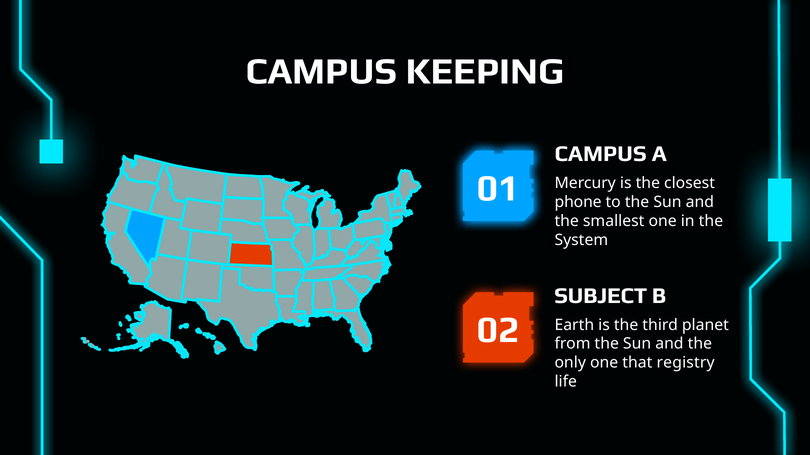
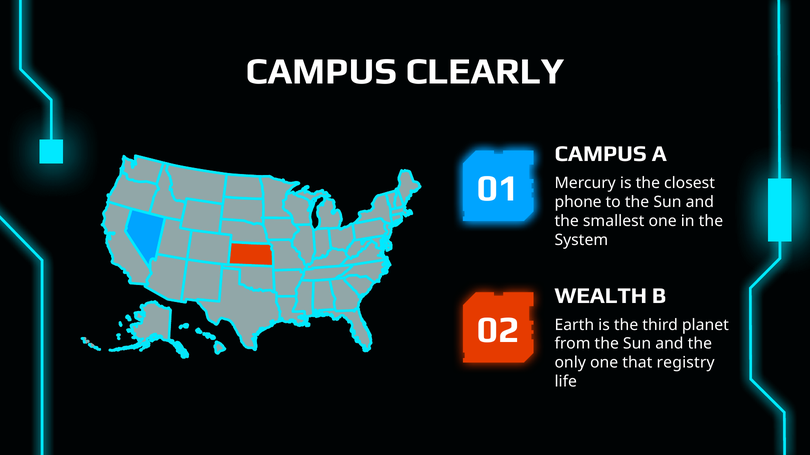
KEEPING: KEEPING -> CLEARLY
SUBJECT: SUBJECT -> WEALTH
